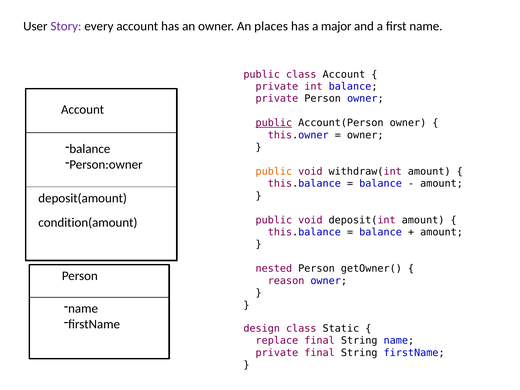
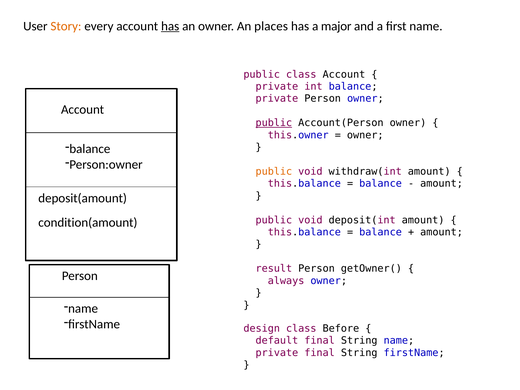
Story colour: purple -> orange
has at (170, 26) underline: none -> present
nested: nested -> result
reason: reason -> always
Static: Static -> Before
replace: replace -> default
